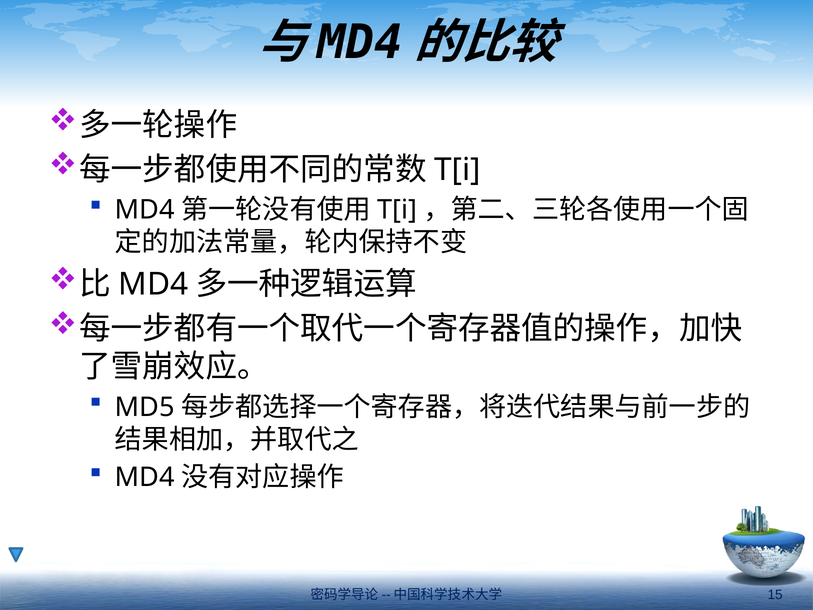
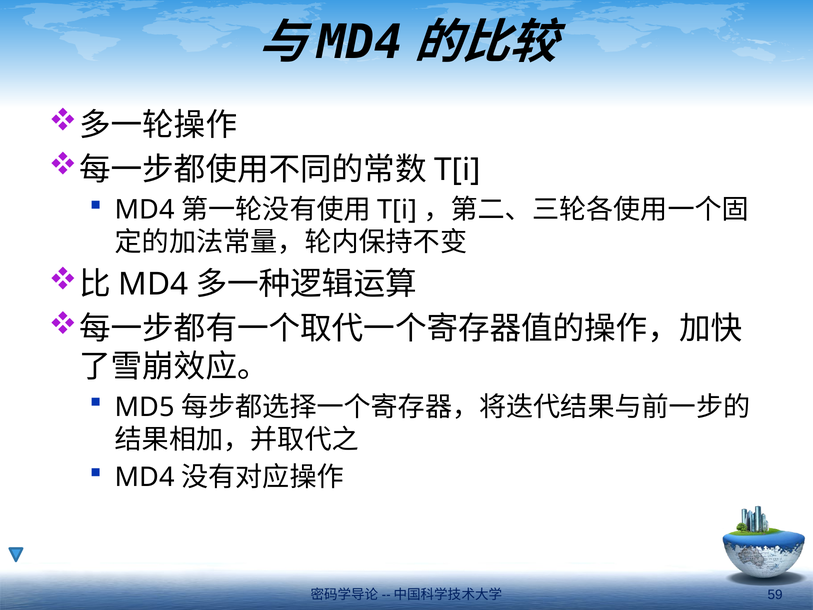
15: 15 -> 59
